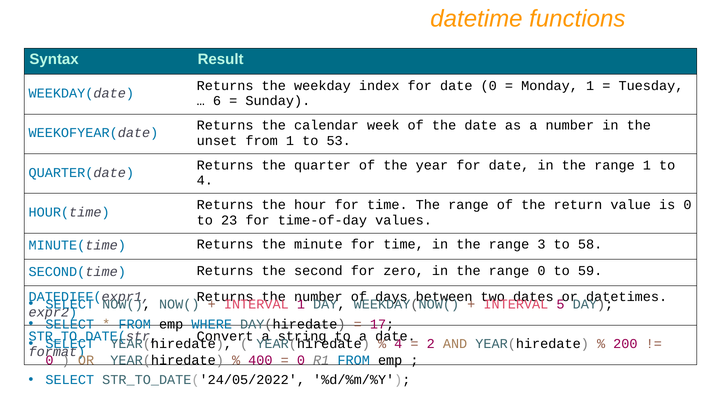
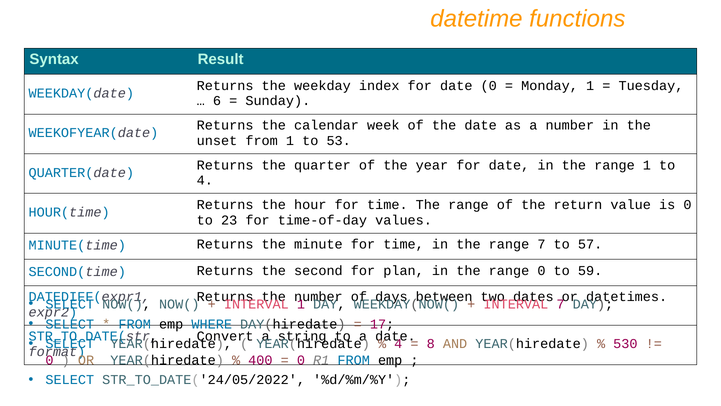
range 3: 3 -> 7
58: 58 -> 57
zero: zero -> plan
5 at (561, 304): 5 -> 7
2: 2 -> 8
200: 200 -> 530
